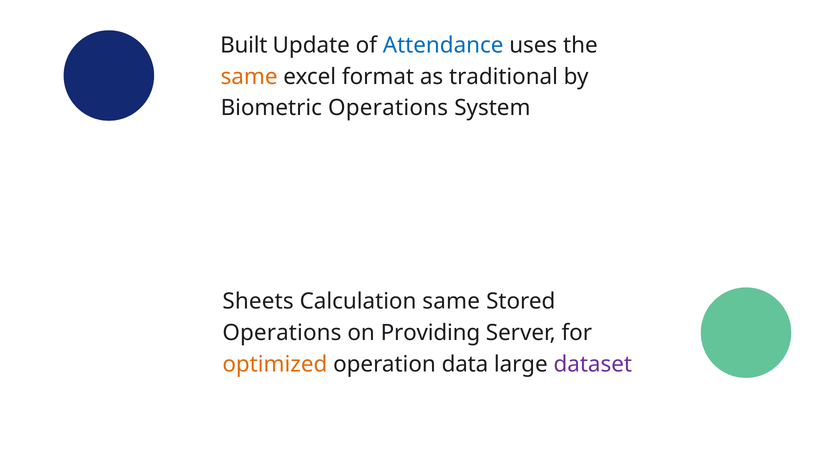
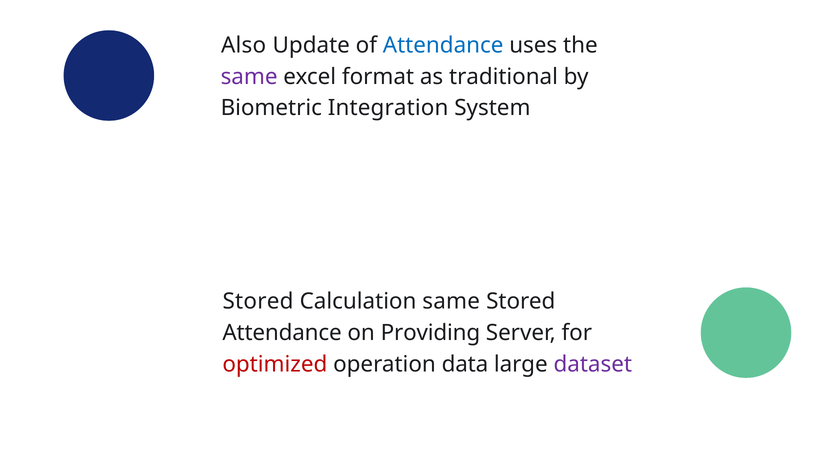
Built: Built -> Also
same at (249, 77) colour: orange -> purple
Biometric Operations: Operations -> Integration
Sheets at (258, 301): Sheets -> Stored
Operations at (282, 333): Operations -> Attendance
optimized colour: orange -> red
